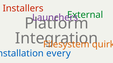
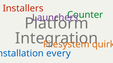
External: External -> Counter
